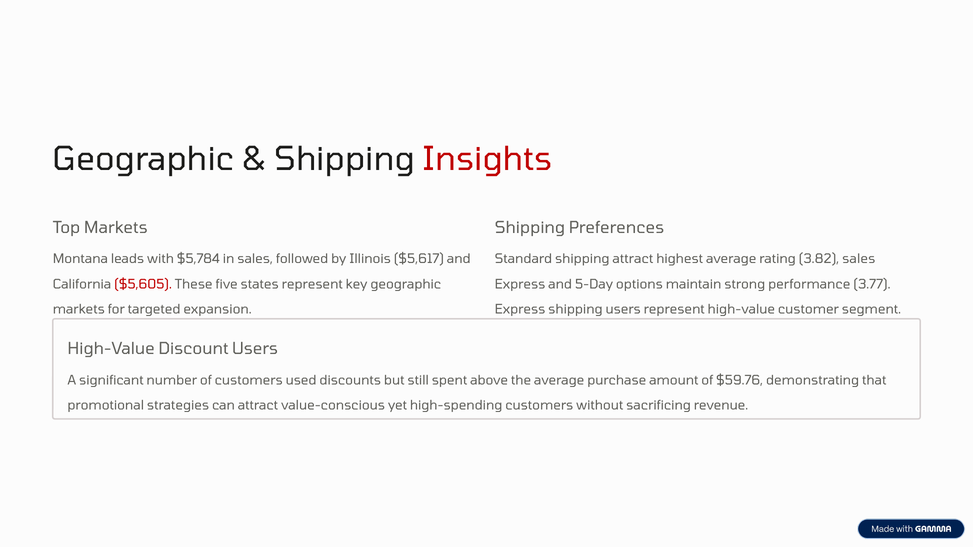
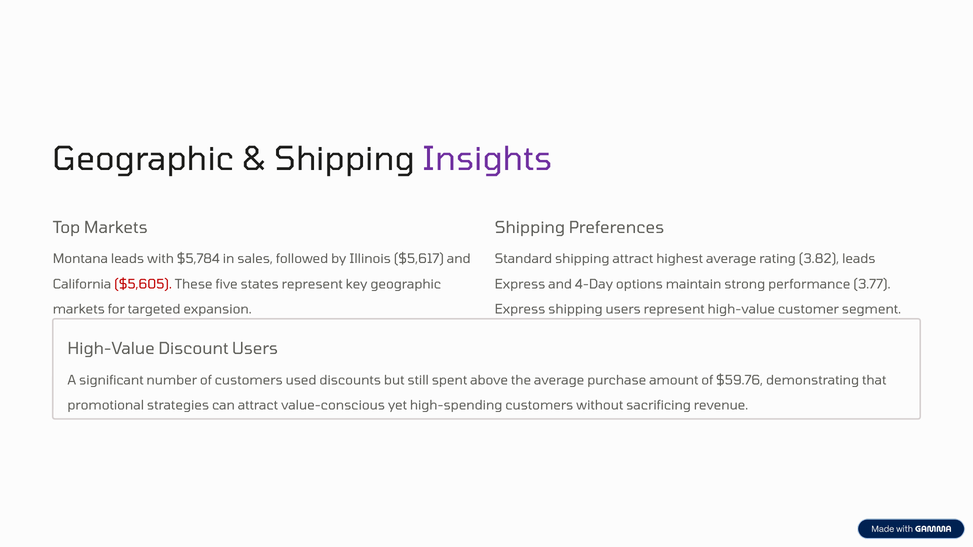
Insights colour: red -> purple
3.82 sales: sales -> leads
5-Day: 5-Day -> 4-Day
